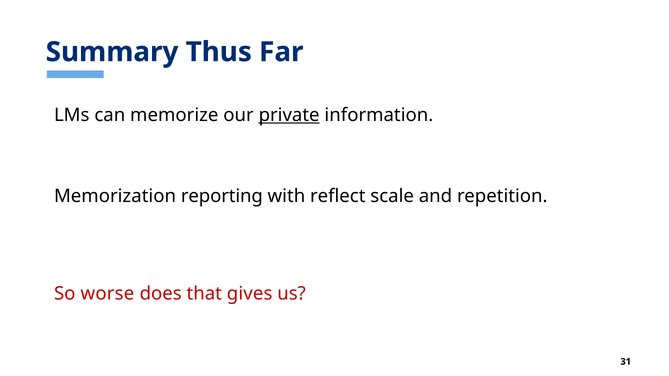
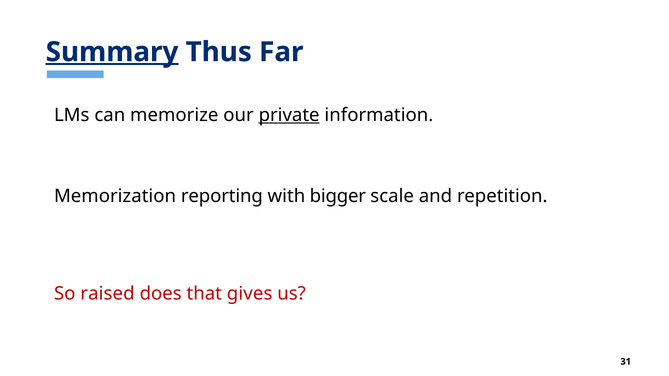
Summary underline: none -> present
reflect: reflect -> bigger
worse: worse -> raised
